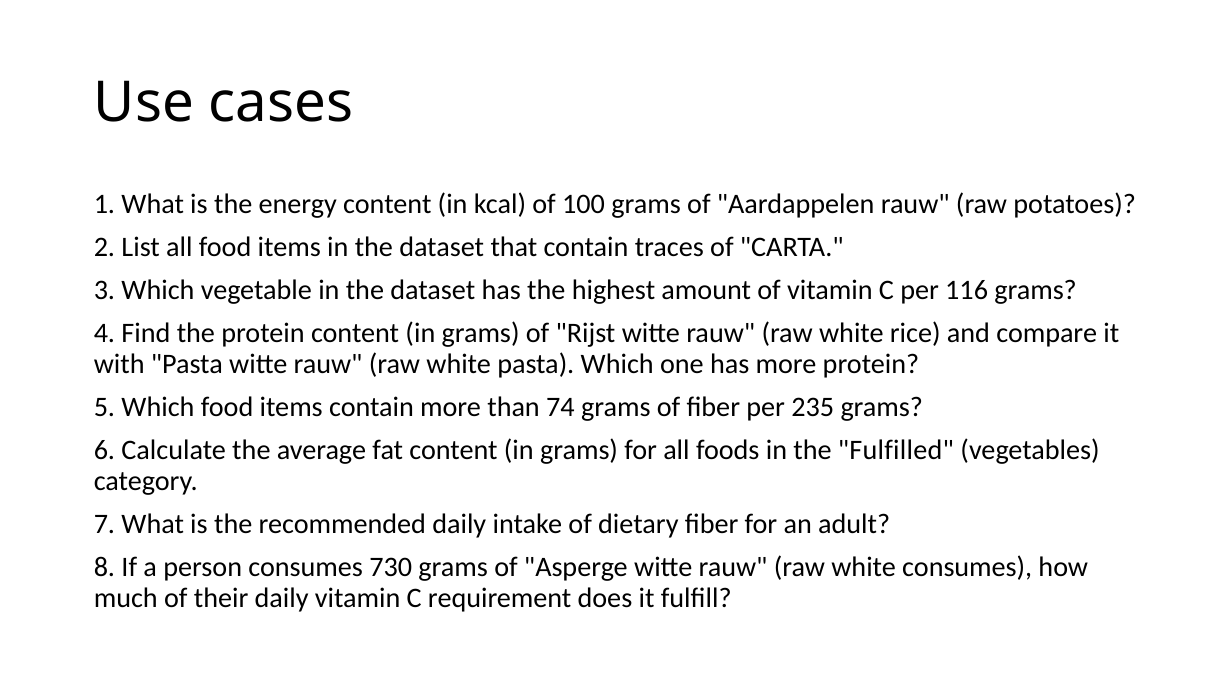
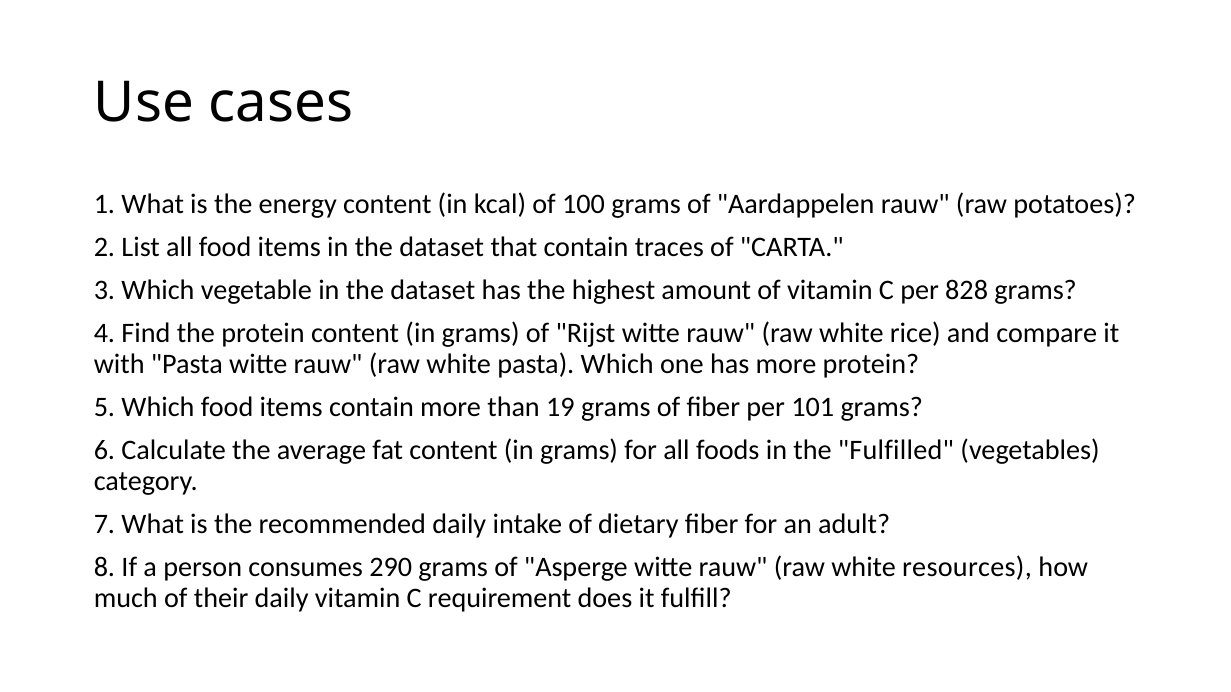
116: 116 -> 828
74: 74 -> 19
235: 235 -> 101
730: 730 -> 290
white consumes: consumes -> resources
